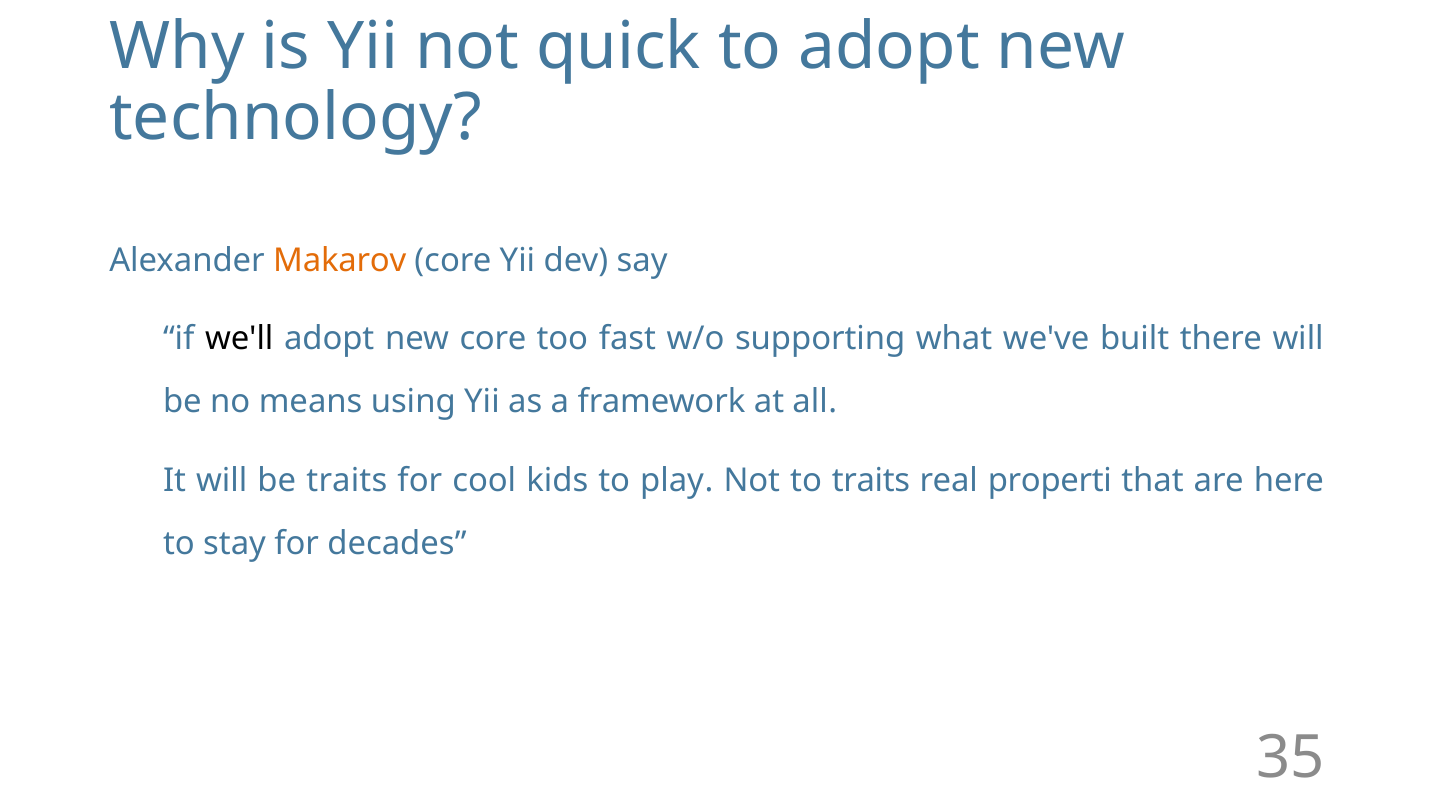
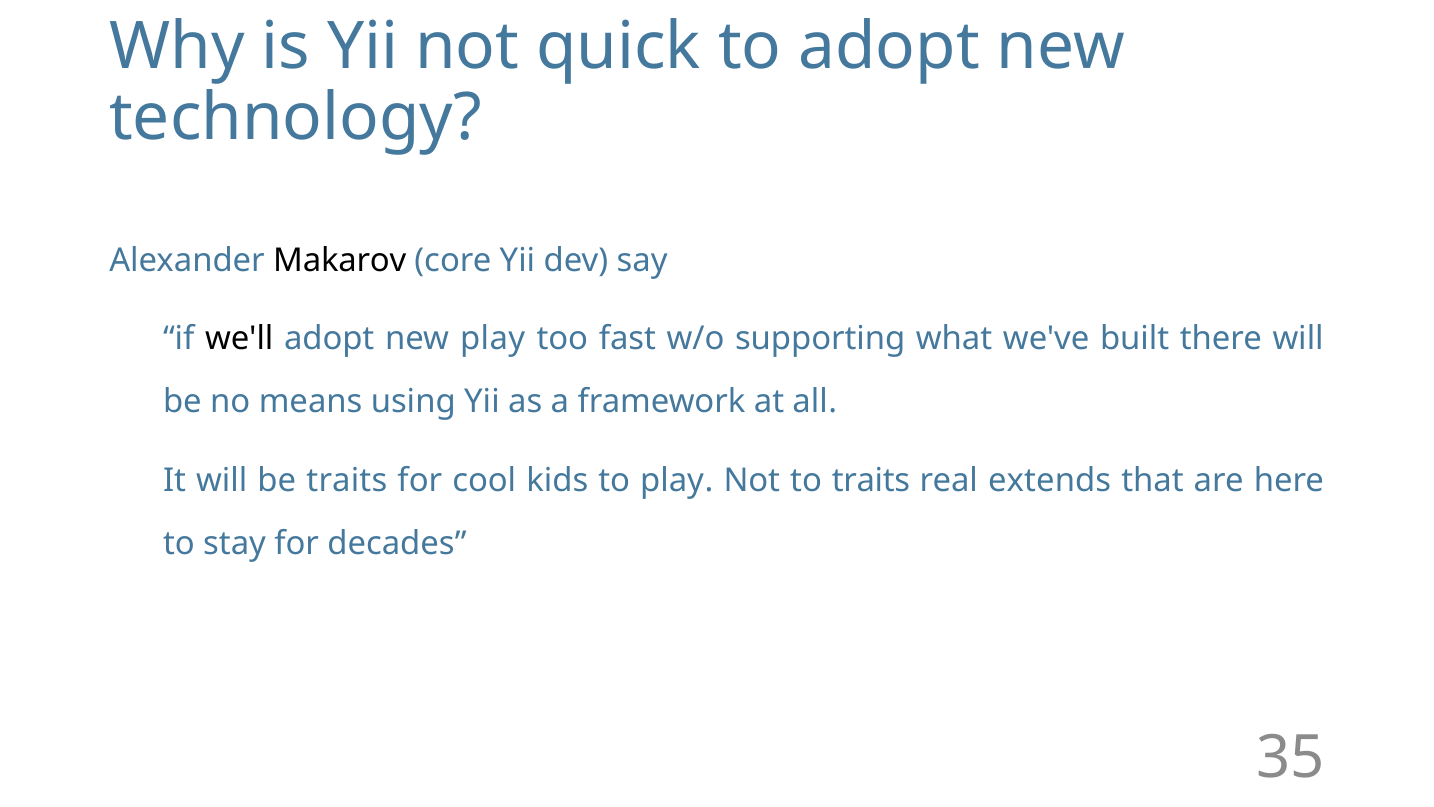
Makarov colour: orange -> black
new core: core -> play
properti: properti -> extends
